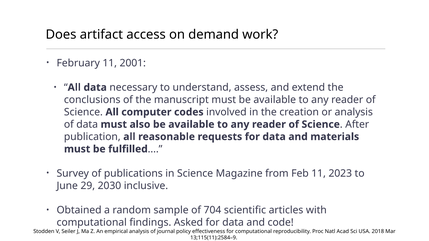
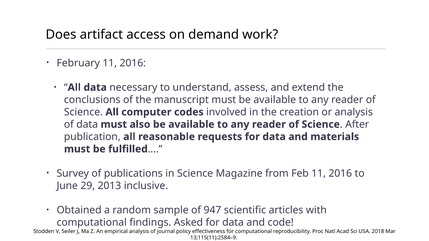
February 11 2001: 2001 -> 2016
Feb 11 2023: 2023 -> 2016
2030: 2030 -> 2013
704: 704 -> 947
